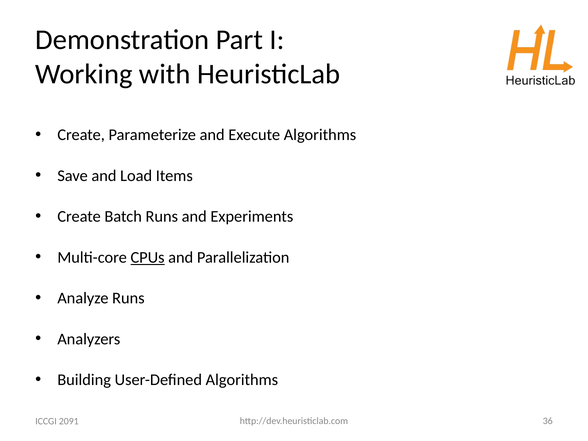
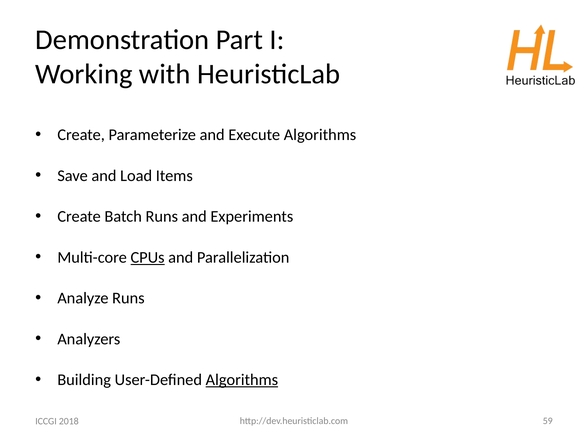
Algorithms at (242, 380) underline: none -> present
36: 36 -> 59
2091: 2091 -> 2018
